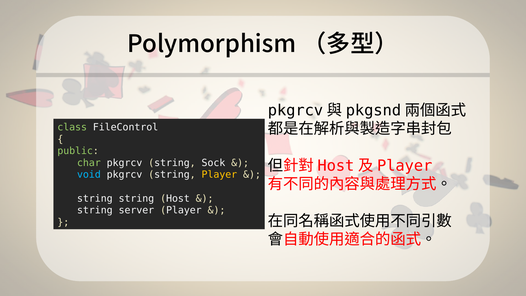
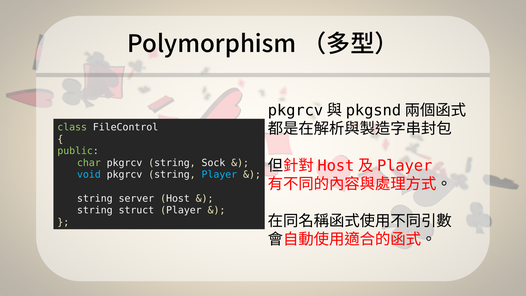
Player at (219, 175) colour: yellow -> light blue
string string: string -> server
server: server -> struct
